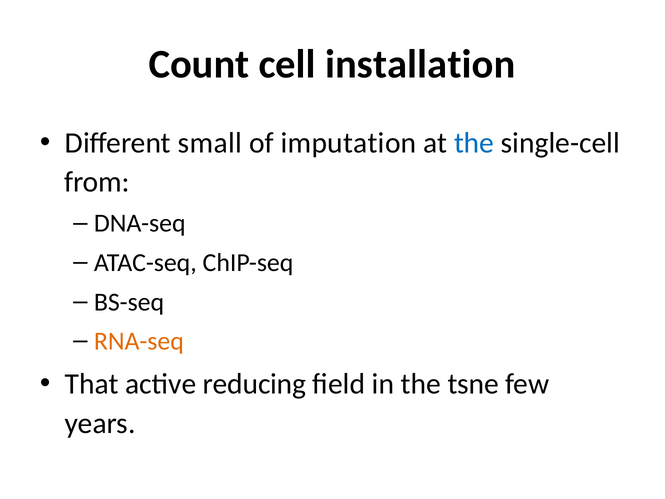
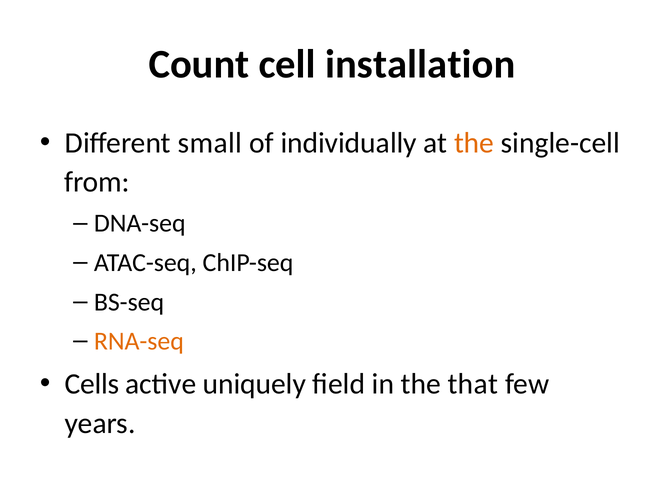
imputation: imputation -> individually
the at (474, 143) colour: blue -> orange
That: That -> Cells
reducing: reducing -> uniquely
tsne: tsne -> that
